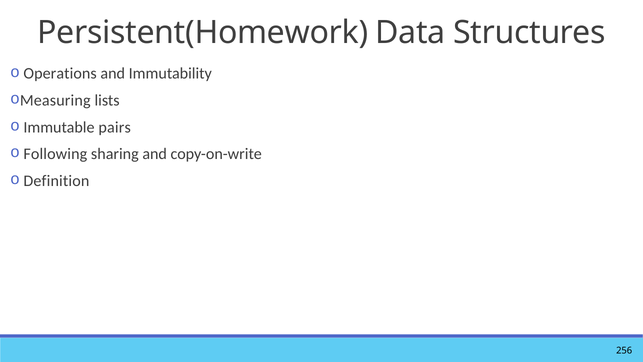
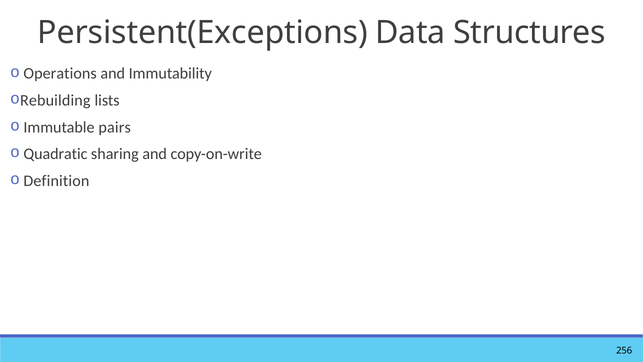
Persistent(Homework: Persistent(Homework -> Persistent(Exceptions
Measuring: Measuring -> Rebuilding
Following: Following -> Quadratic
